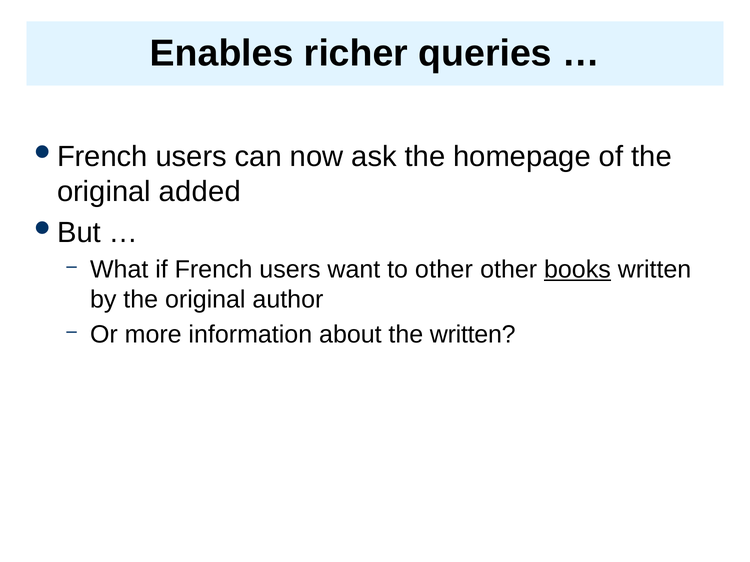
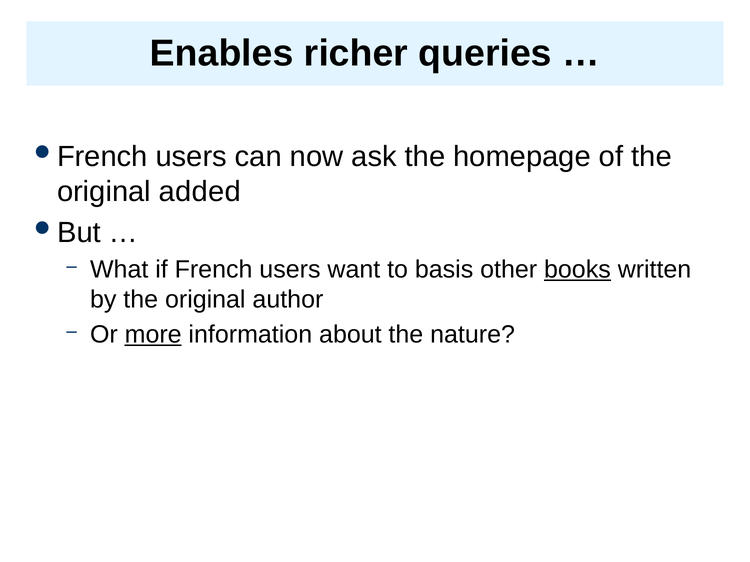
to other: other -> basis
more underline: none -> present
the written: written -> nature
